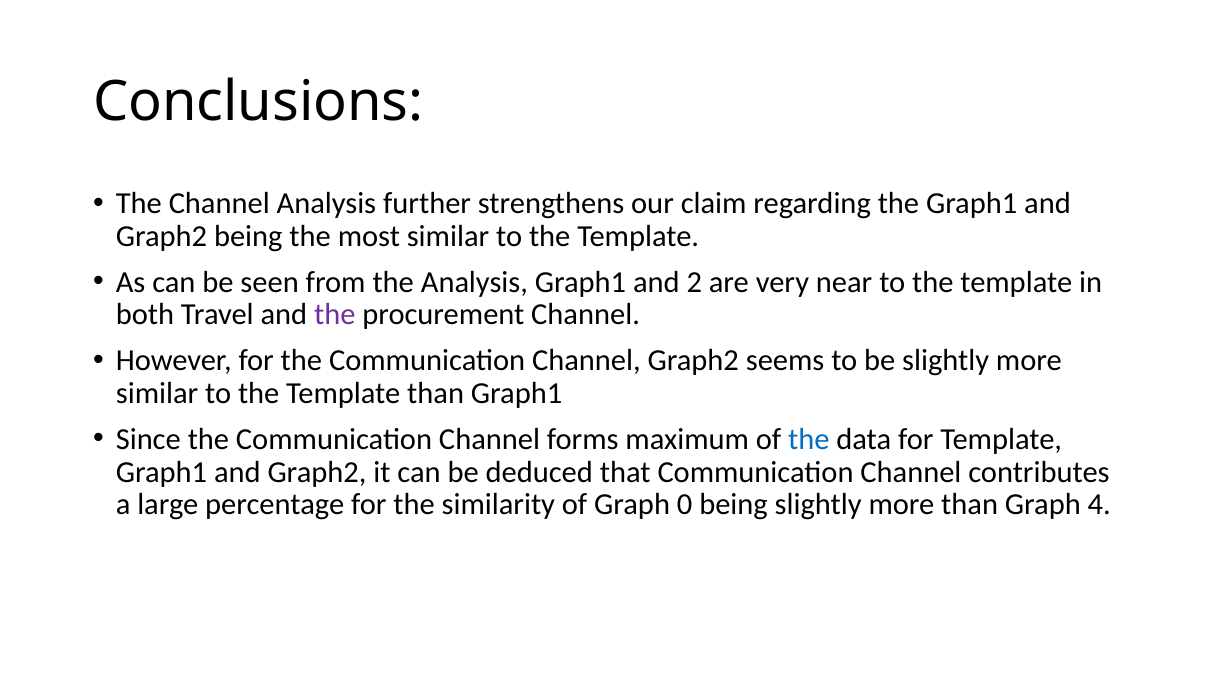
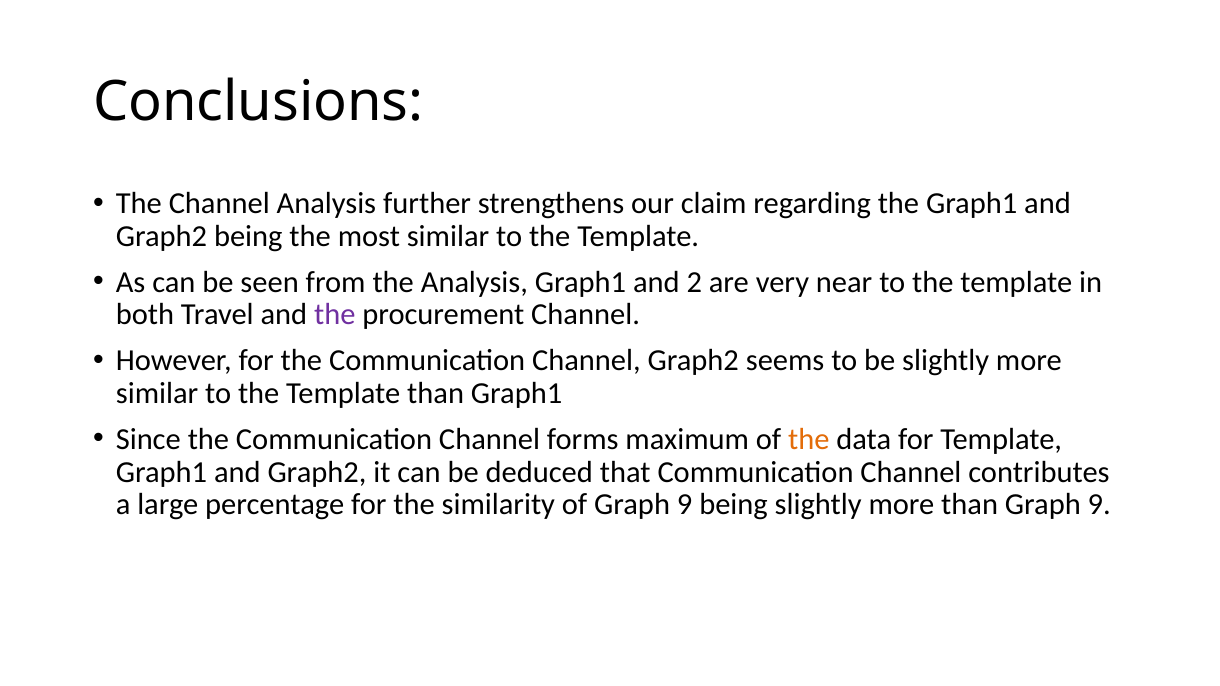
the at (809, 439) colour: blue -> orange
of Graph 0: 0 -> 9
than Graph 4: 4 -> 9
